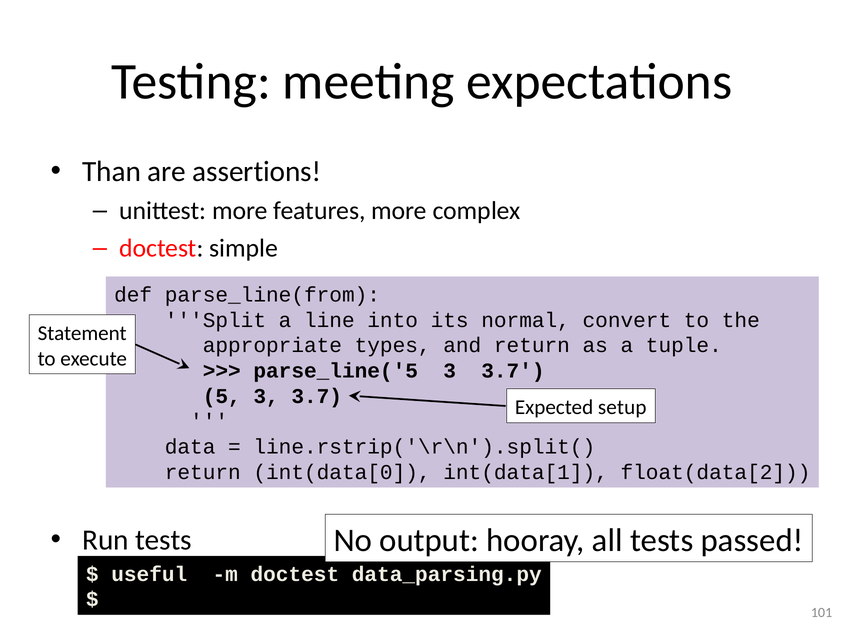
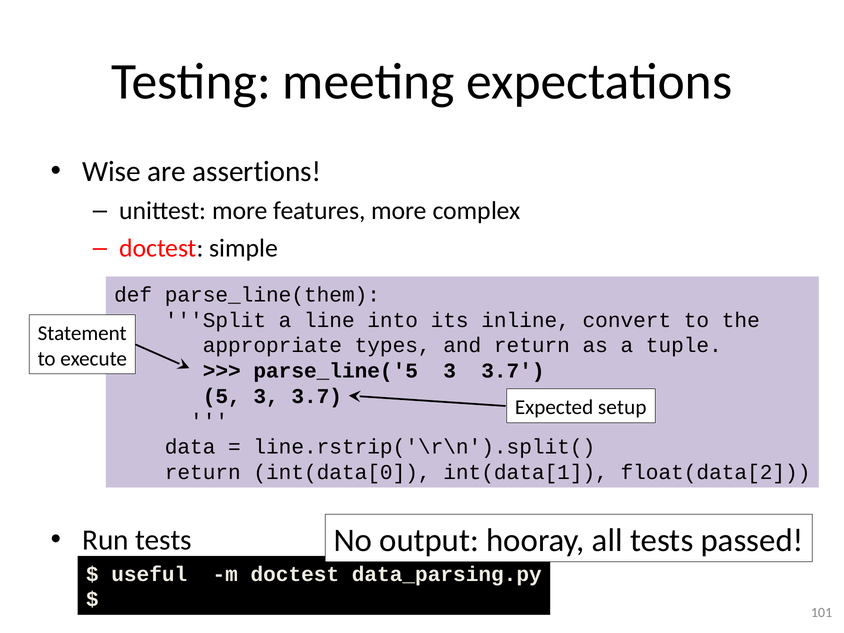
Than: Than -> Wise
parse_line(from: parse_line(from -> parse_line(them
normal: normal -> inline
